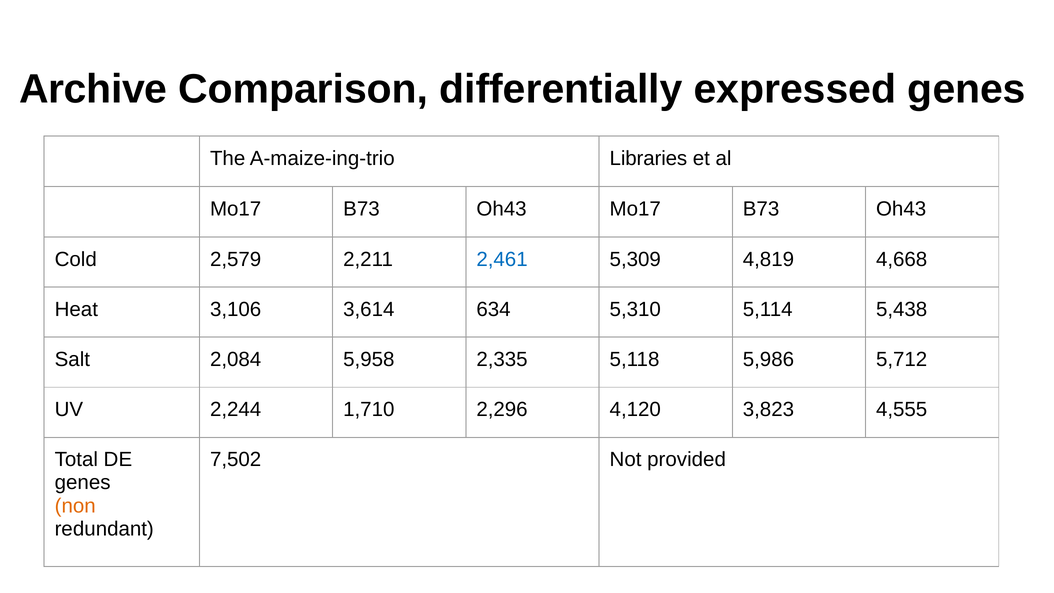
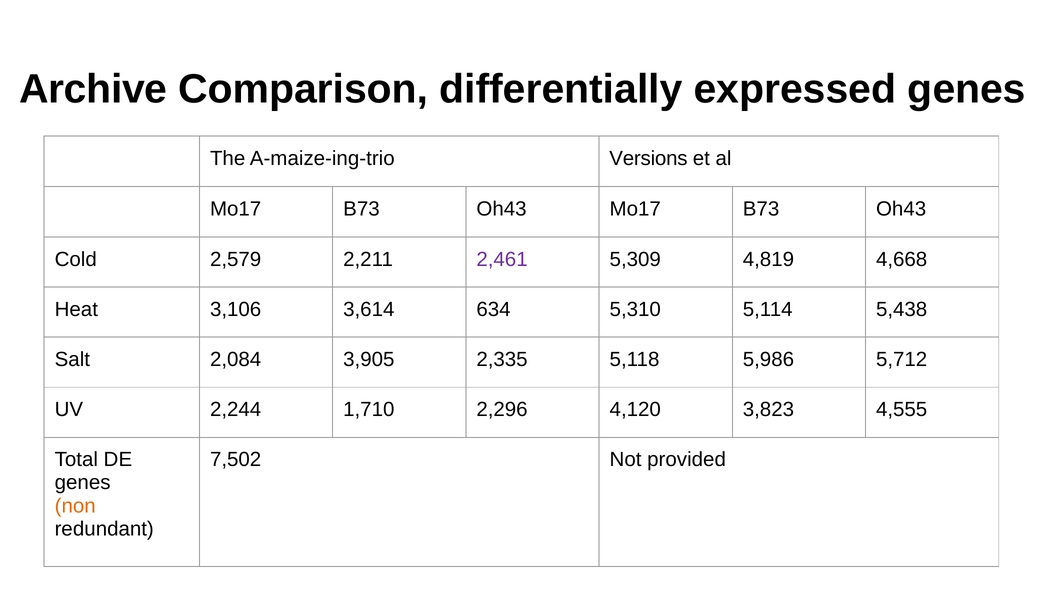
Libraries: Libraries -> Versions
2,461 colour: blue -> purple
5,958: 5,958 -> 3,905
